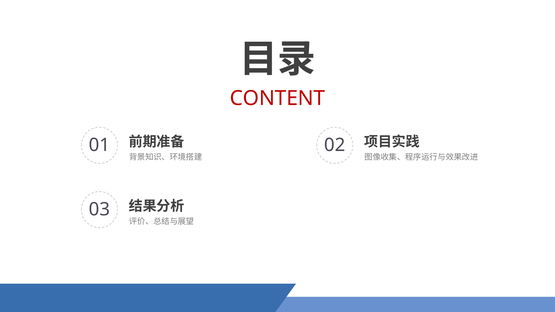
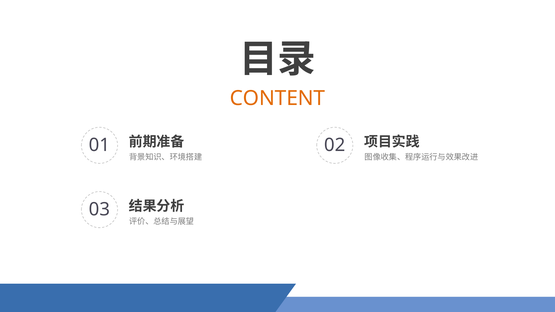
CONTENT colour: red -> orange
